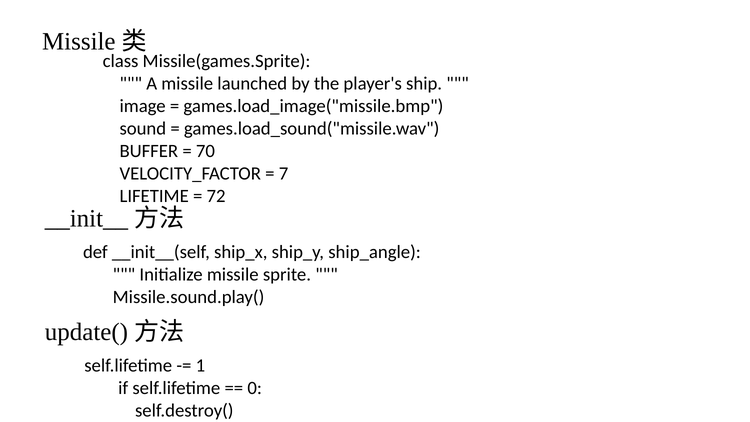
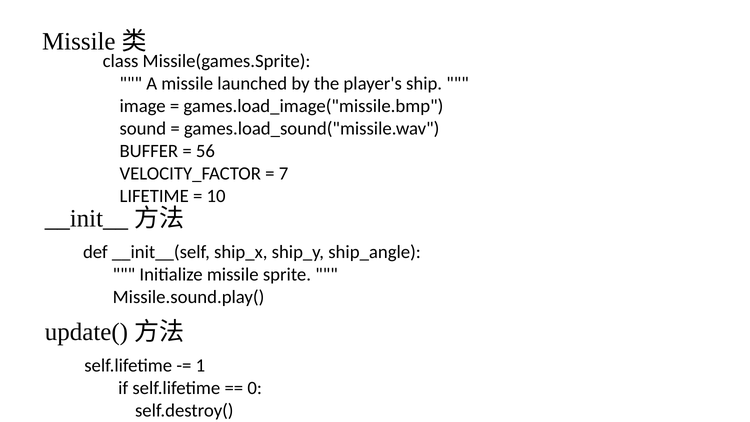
70: 70 -> 56
72: 72 -> 10
